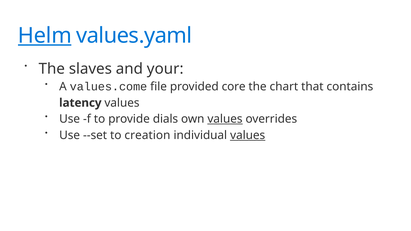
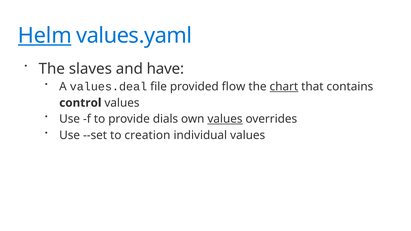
your: your -> have
values.come: values.come -> values.deal
core: core -> flow
chart underline: none -> present
latency: latency -> control
values at (248, 135) underline: present -> none
